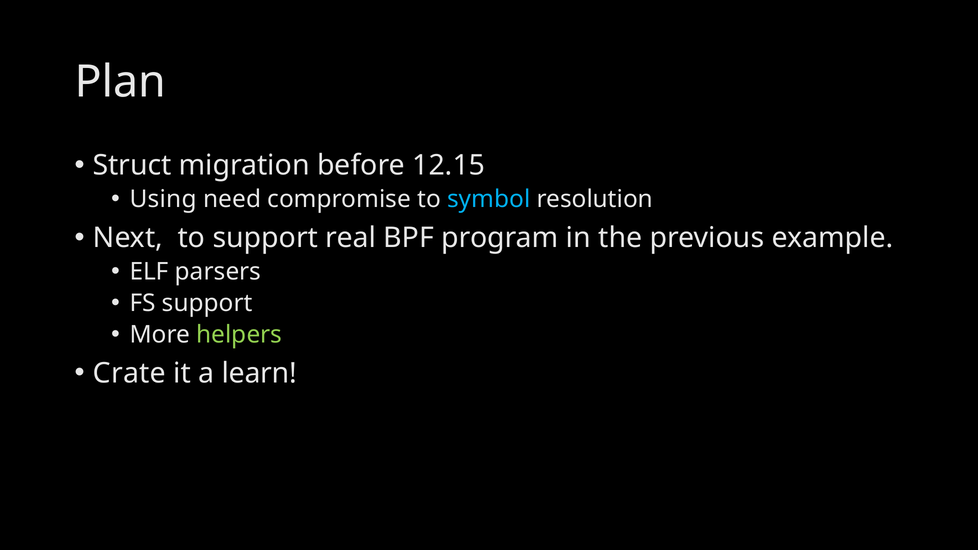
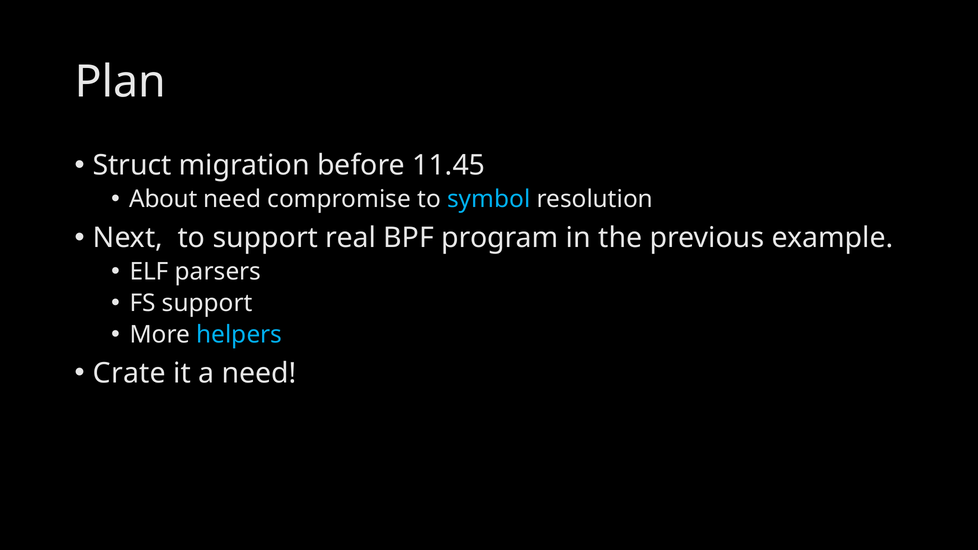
12.15: 12.15 -> 11.45
Using: Using -> About
helpers colour: light green -> light blue
a learn: learn -> need
